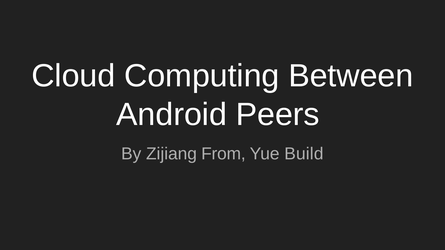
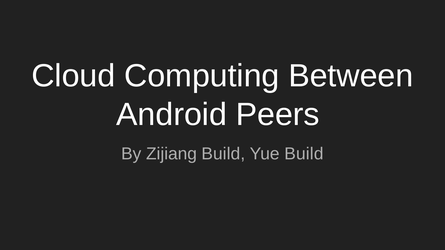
Zijiang From: From -> Build
